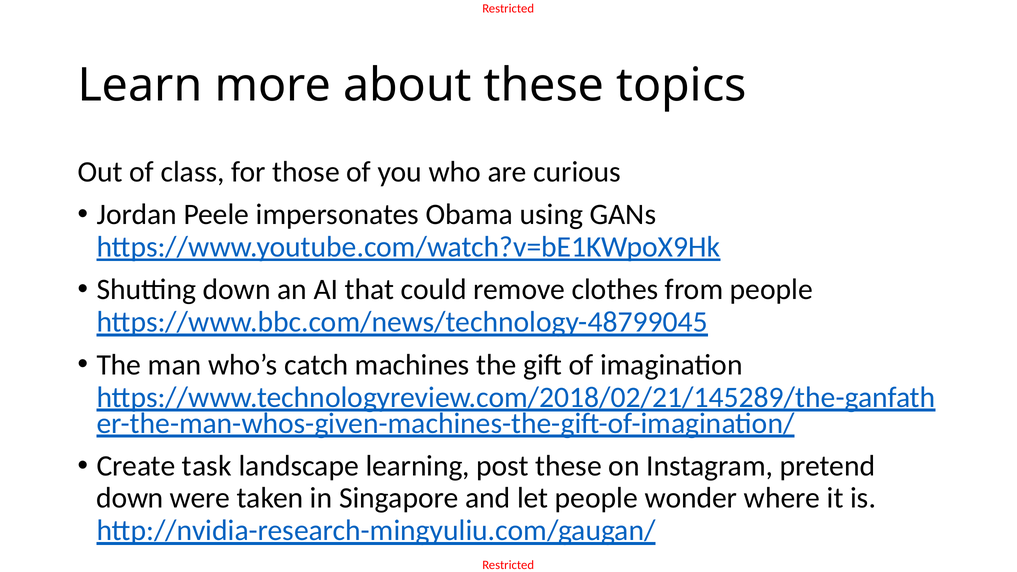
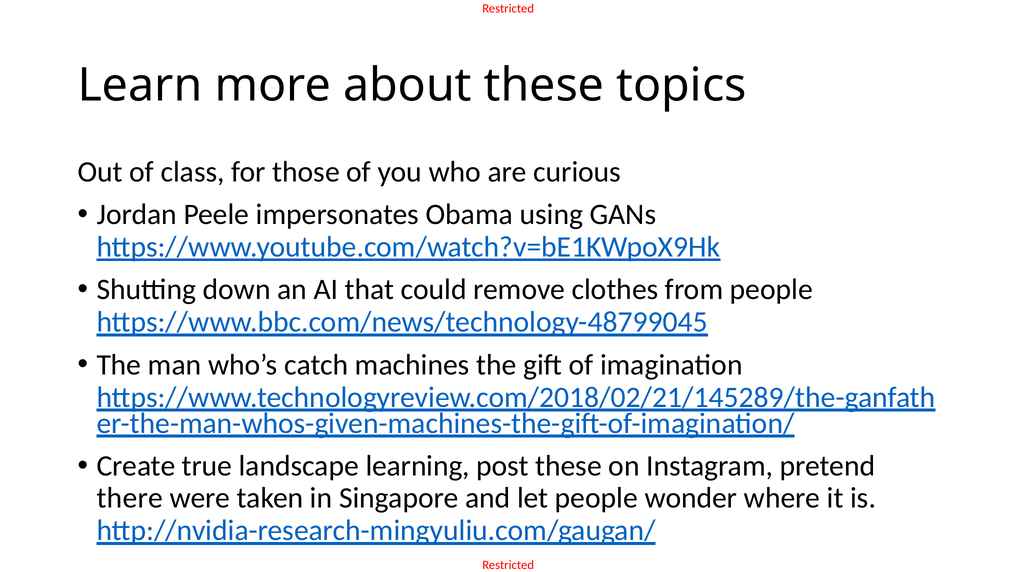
task: task -> true
down at (130, 498): down -> there
